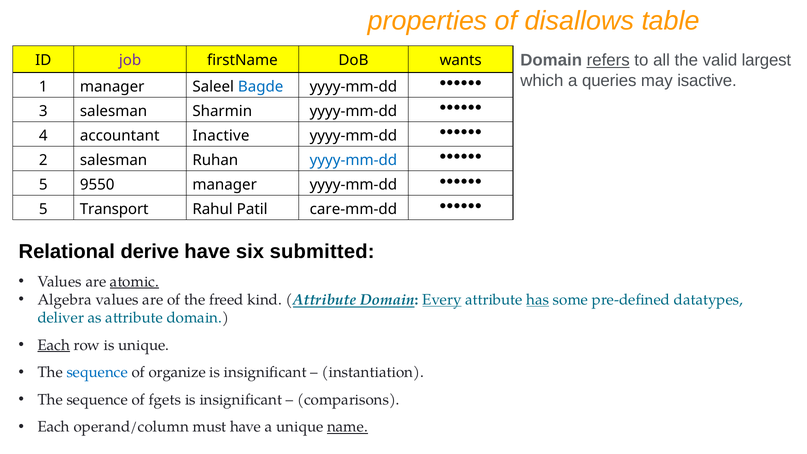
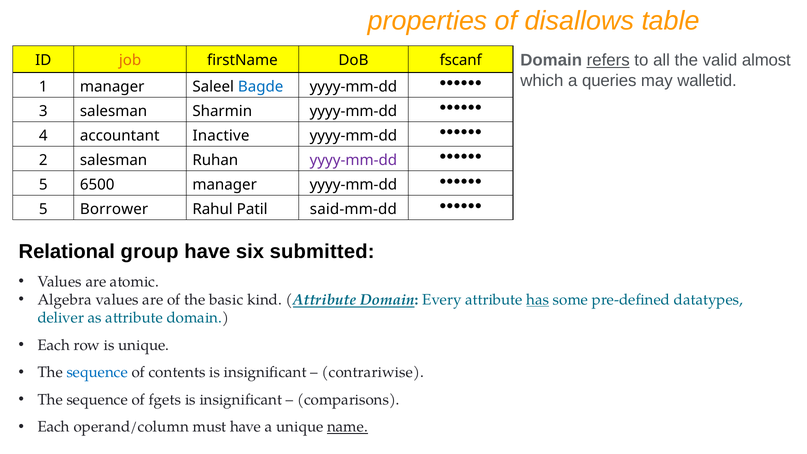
largest: largest -> almost
job colour: purple -> orange
wants: wants -> fscanf
isactive: isactive -> walletid
yyyy-mm-dd at (353, 160) colour: blue -> purple
9550: 9550 -> 6500
Transport: Transport -> Borrower
care-mm-dd: care-mm-dd -> said-mm-dd
derive: derive -> group
atomic underline: present -> none
freed: freed -> basic
Every underline: present -> none
Each at (54, 345) underline: present -> none
organize: organize -> contents
instantiation: instantiation -> contrariwise
